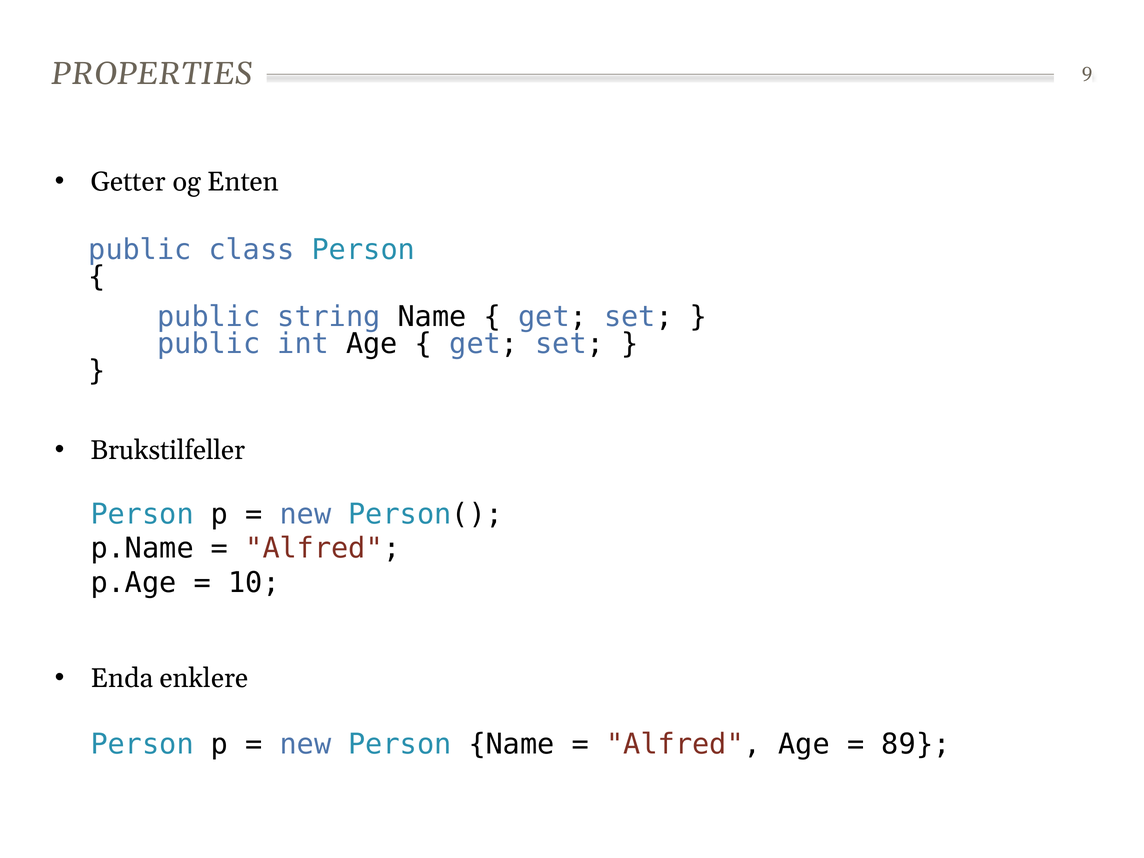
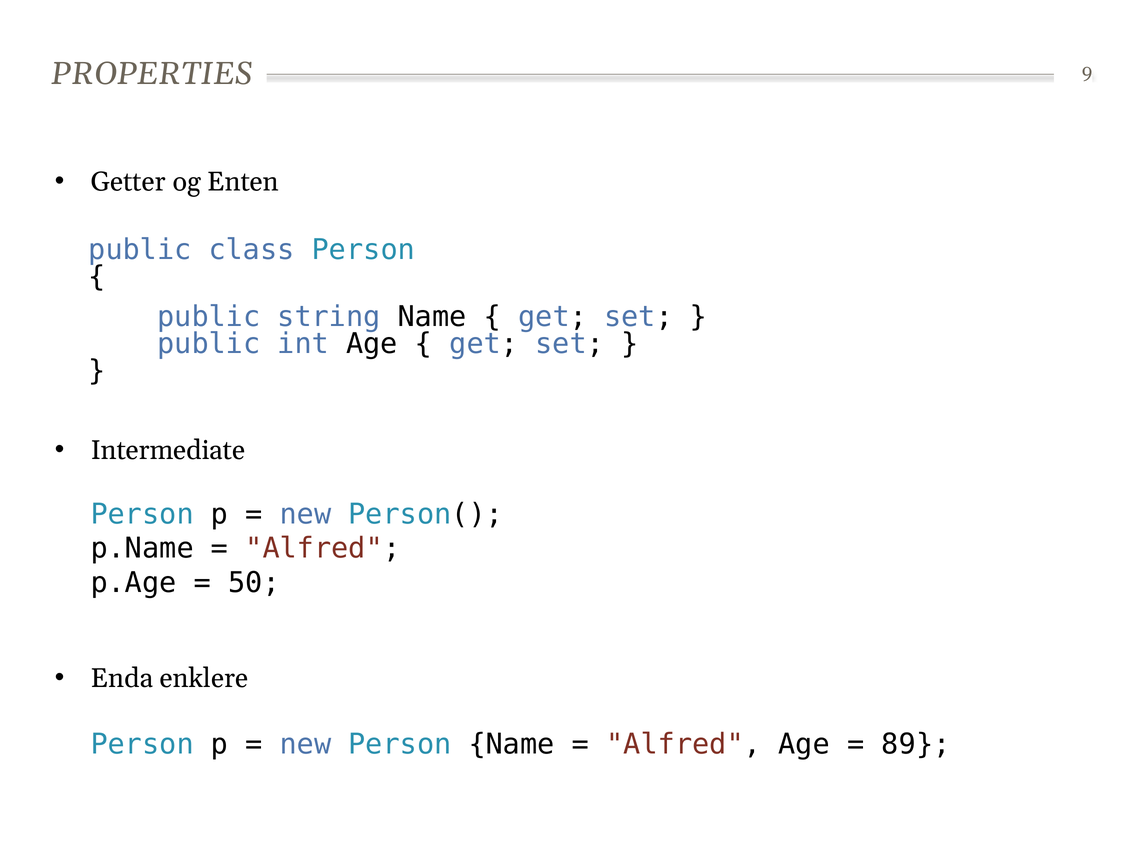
Brukstilfeller: Brukstilfeller -> Intermediate
10: 10 -> 50
